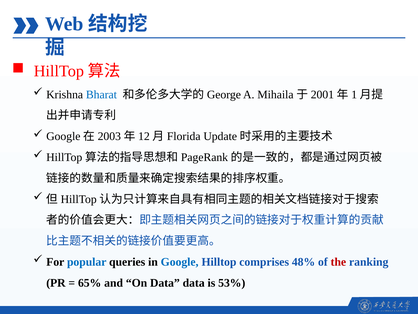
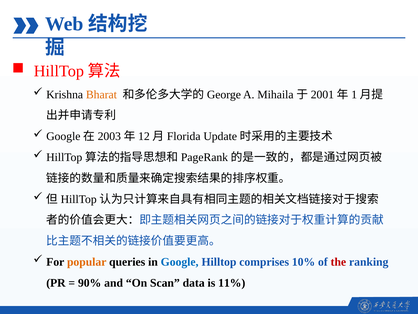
Bharat colour: blue -> orange
popular colour: blue -> orange
48%: 48% -> 10%
65%: 65% -> 90%
On Data: Data -> Scan
53%: 53% -> 11%
